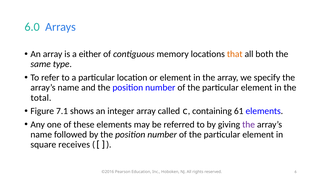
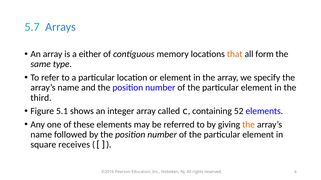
6.0: 6.0 -> 5.7
both: both -> form
total: total -> third
7.1: 7.1 -> 5.1
61: 61 -> 52
the at (249, 125) colour: purple -> orange
